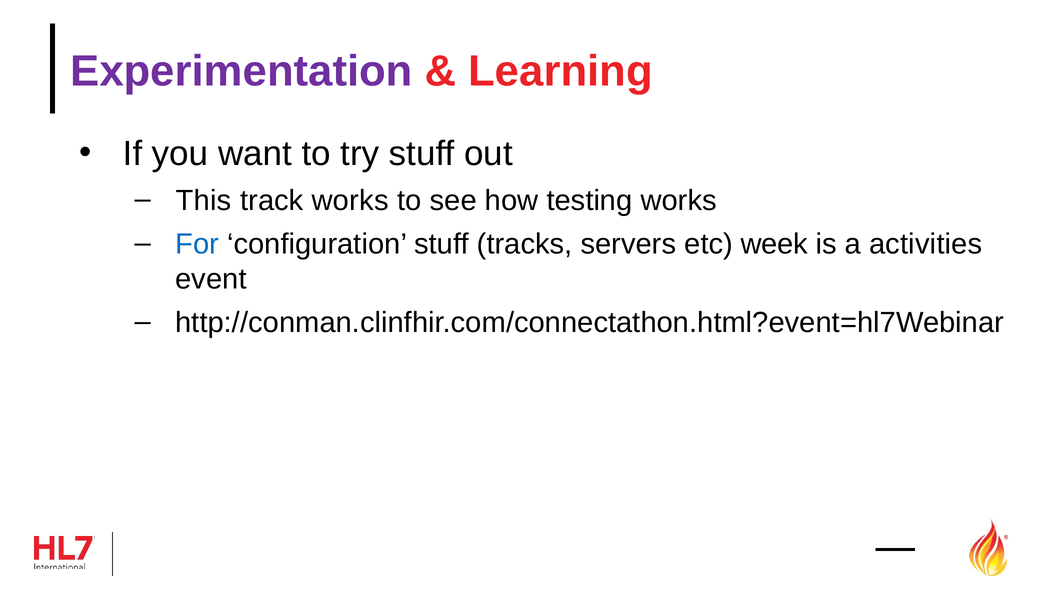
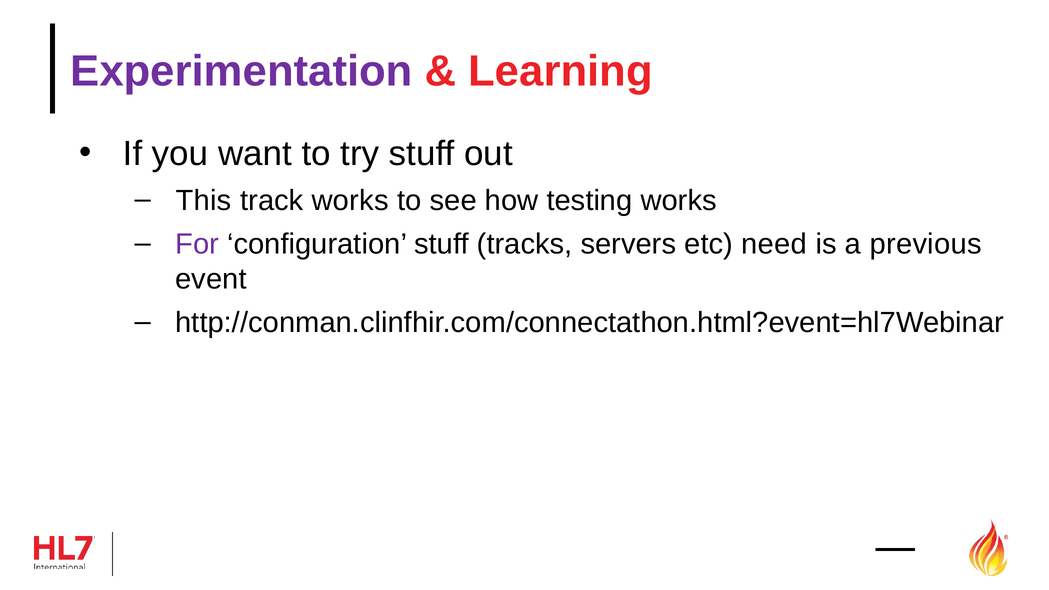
For colour: blue -> purple
week: week -> need
activities: activities -> previous
